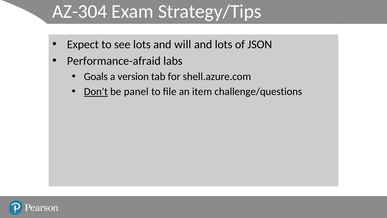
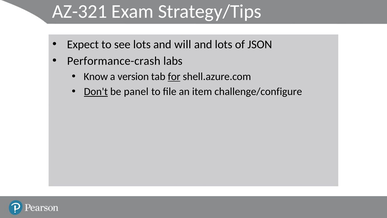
AZ-304: AZ-304 -> AZ-321
Performance-afraid: Performance-afraid -> Performance-crash
Goals: Goals -> Know
for underline: none -> present
challenge/questions: challenge/questions -> challenge/configure
